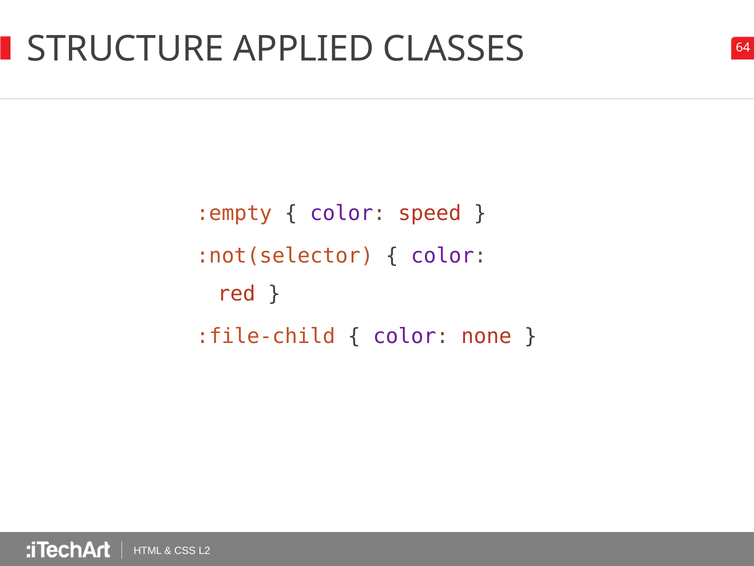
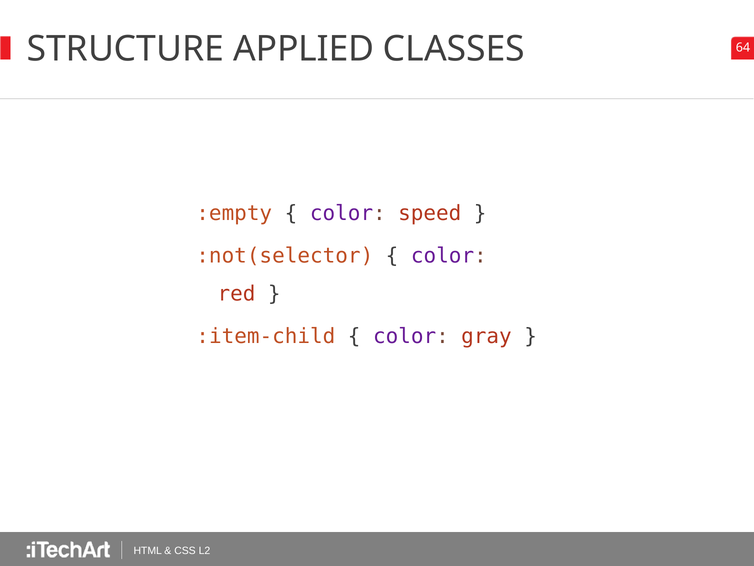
:file-child: :file-child -> :item-child
none: none -> gray
